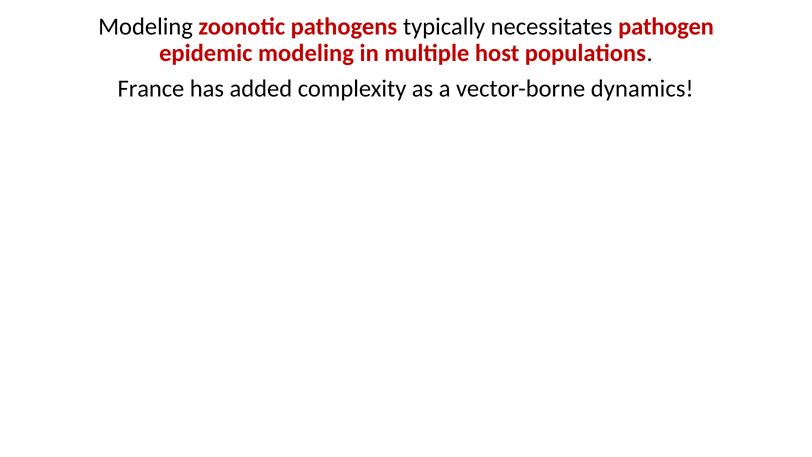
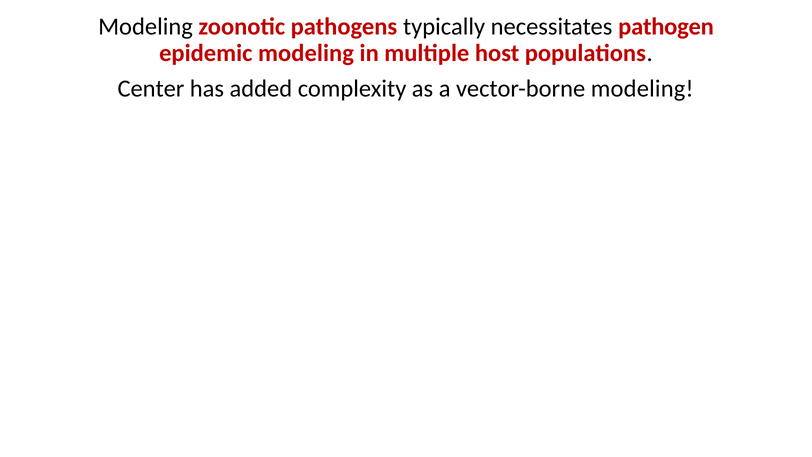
France: France -> Center
vector-borne dynamics: dynamics -> modeling
